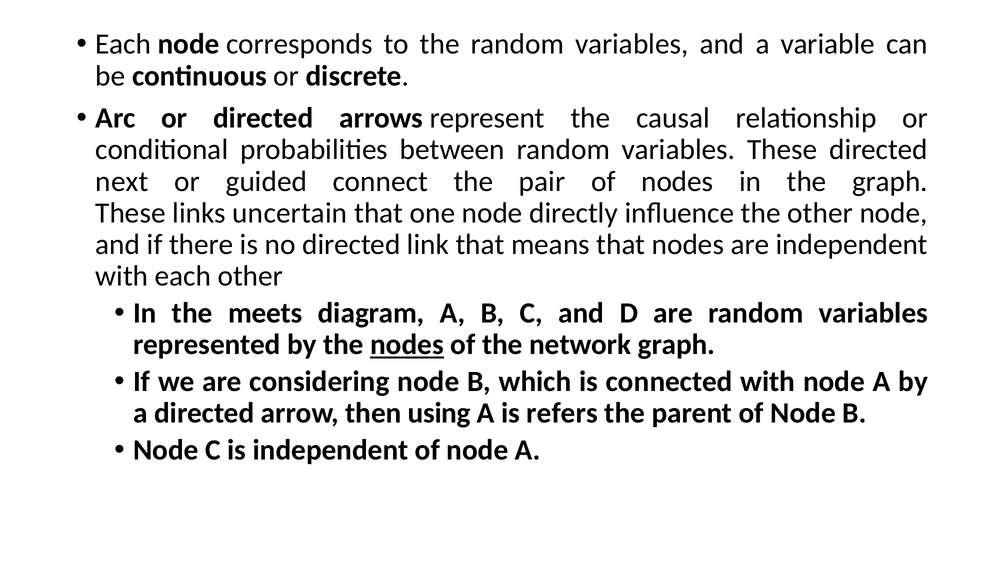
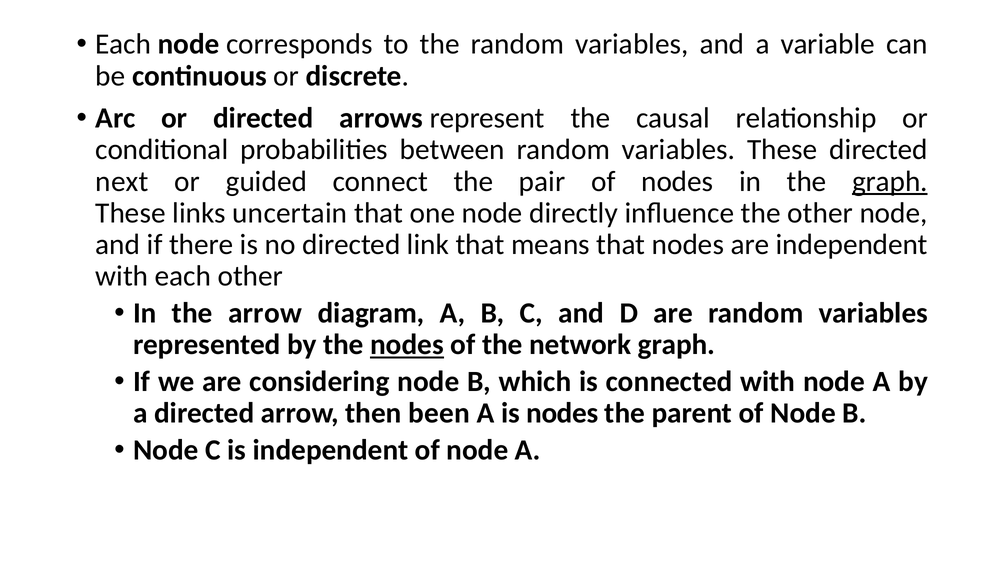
graph at (890, 181) underline: none -> present
the meets: meets -> arrow
using: using -> been
is refers: refers -> nodes
